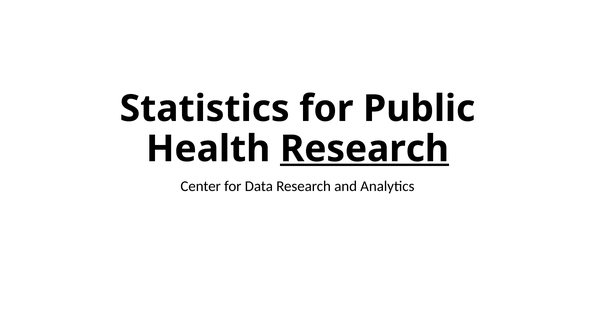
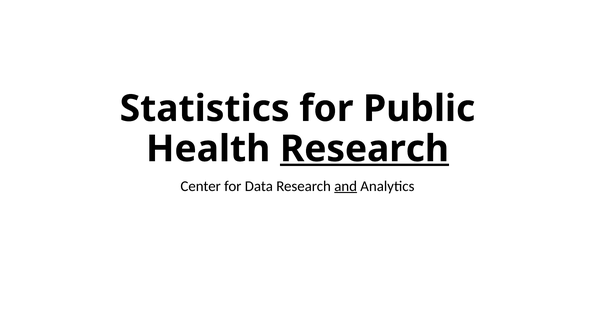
and underline: none -> present
